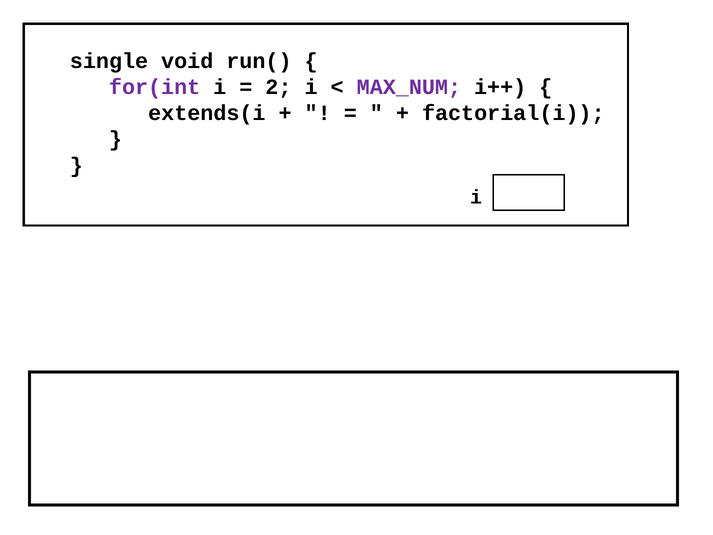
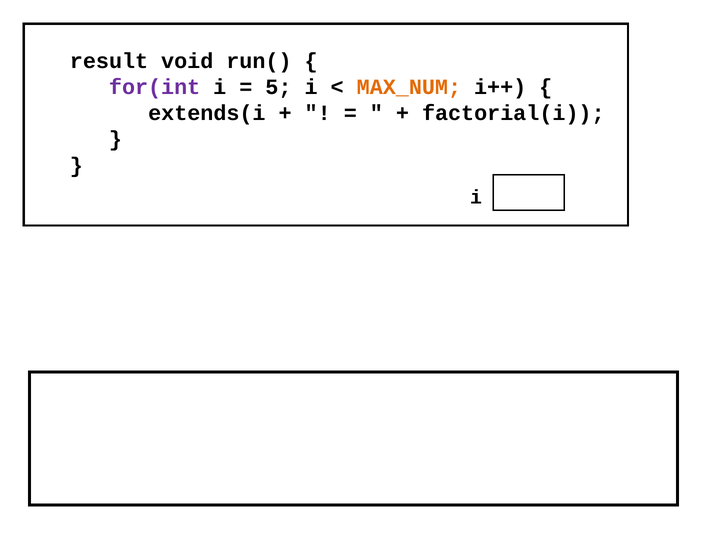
single: single -> result
2: 2 -> 5
MAX_NUM colour: purple -> orange
